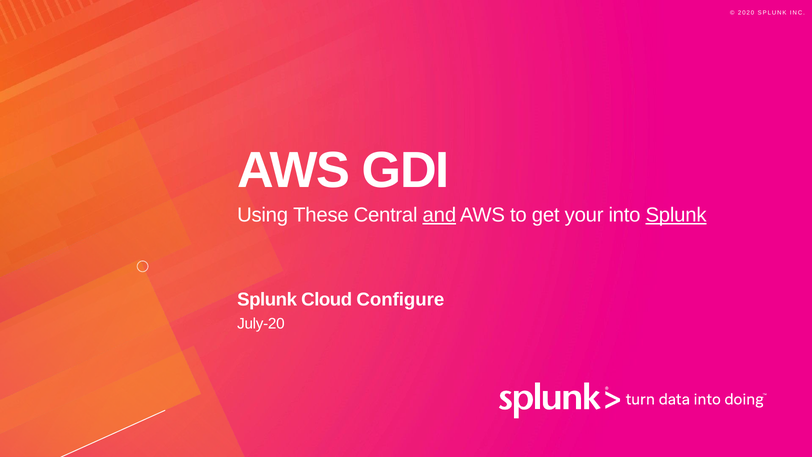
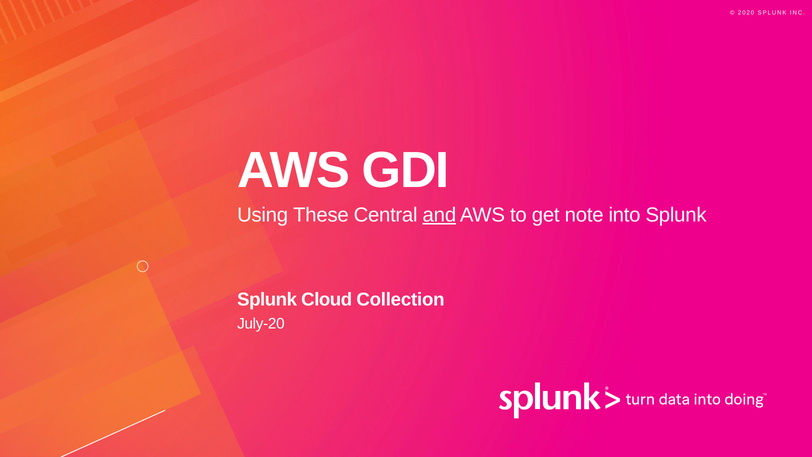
your: your -> note
Splunk at (676, 215) underline: present -> none
Configure: Configure -> Collection
